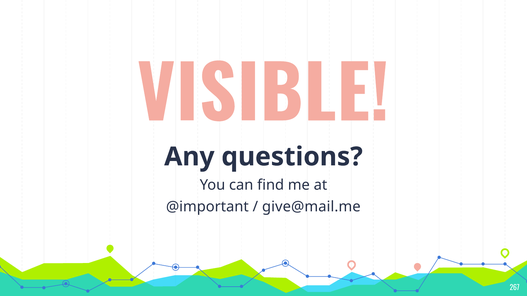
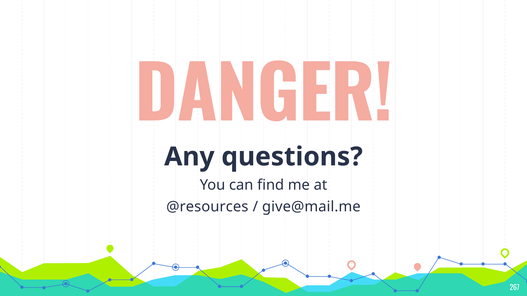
VISIBLE: VISIBLE -> DANGER
@important: @important -> @resources
